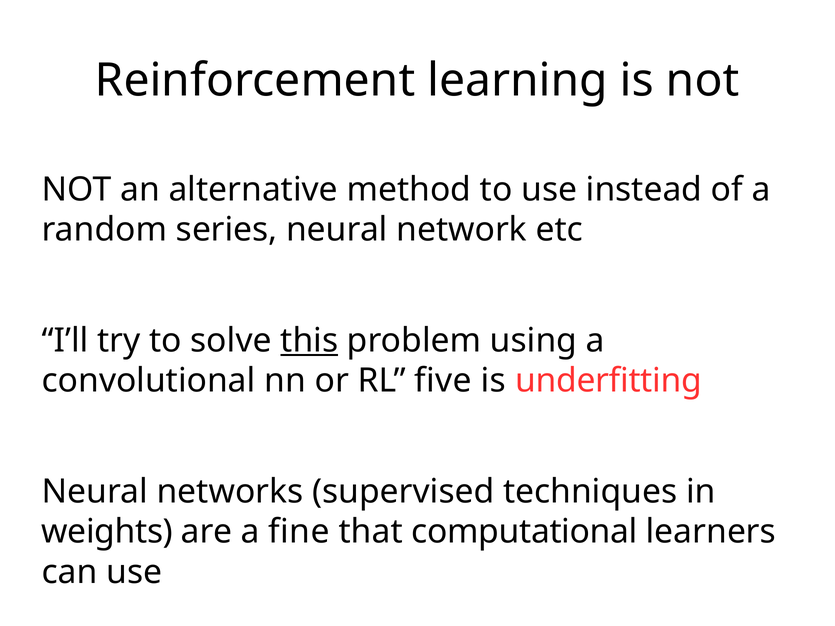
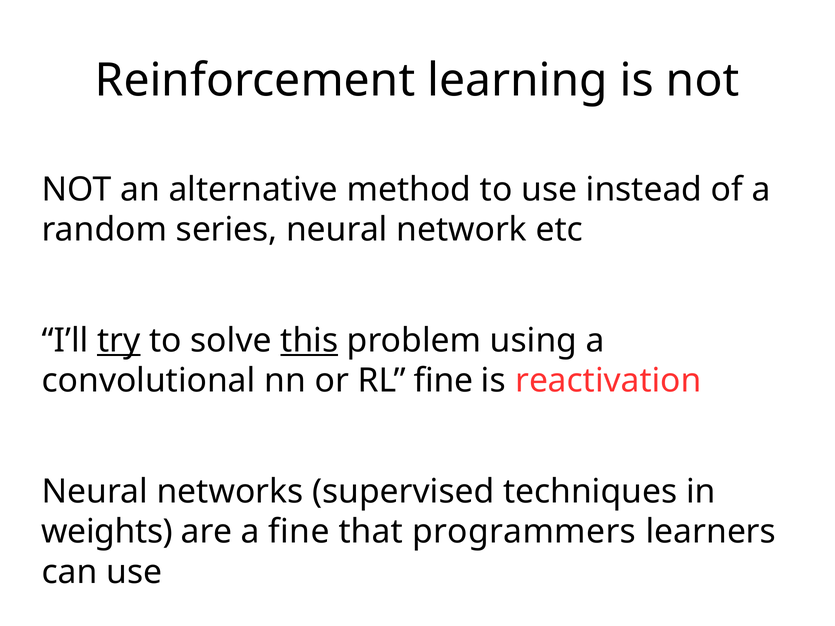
try underline: none -> present
RL five: five -> fine
underfitting: underfitting -> reactivation
computational: computational -> programmers
